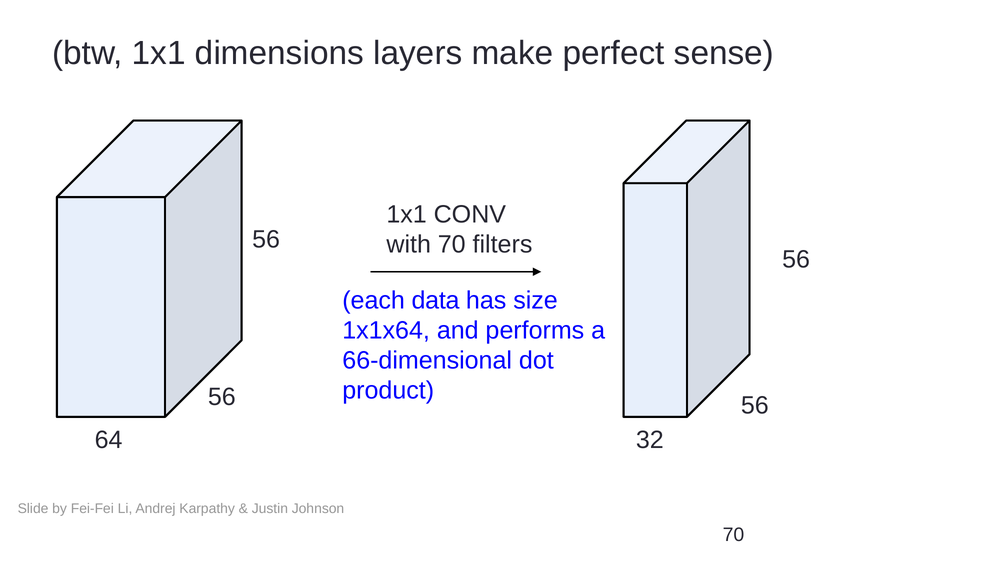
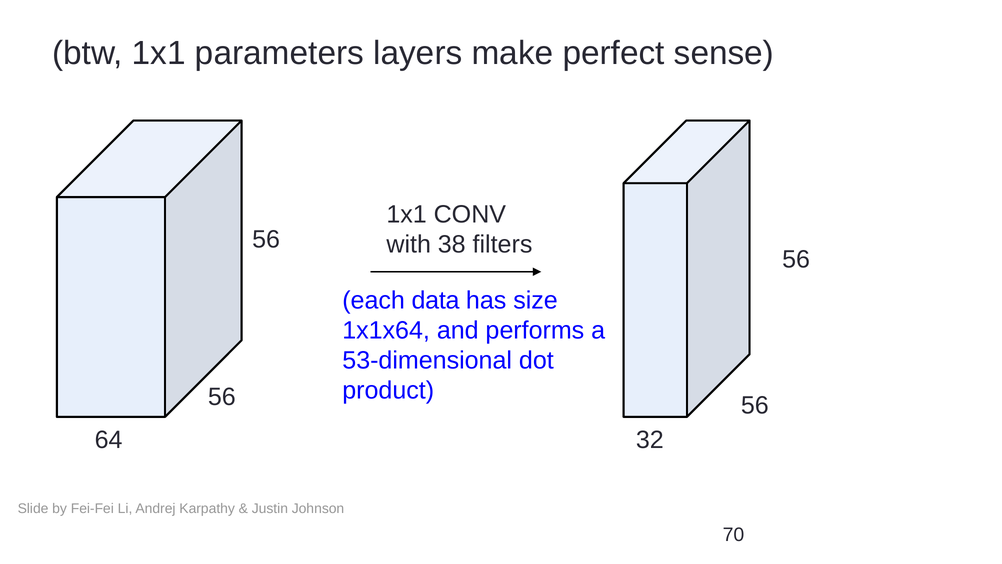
dimensions: dimensions -> parameters
with 70: 70 -> 38
66-dimensional: 66-dimensional -> 53-dimensional
